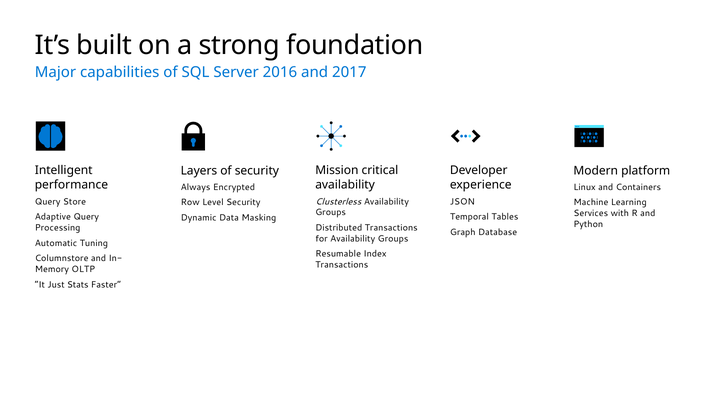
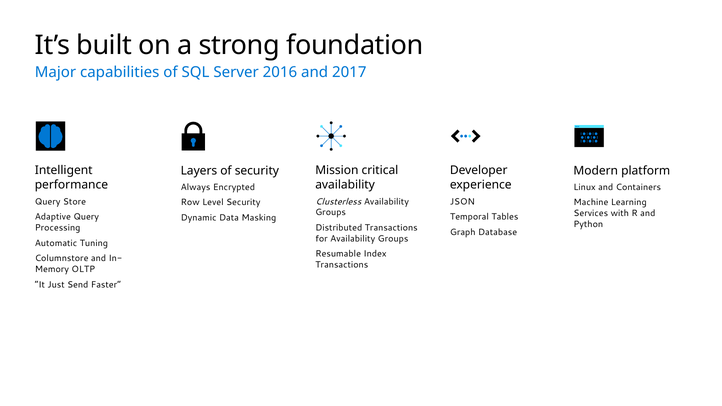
Stats: Stats -> Send
